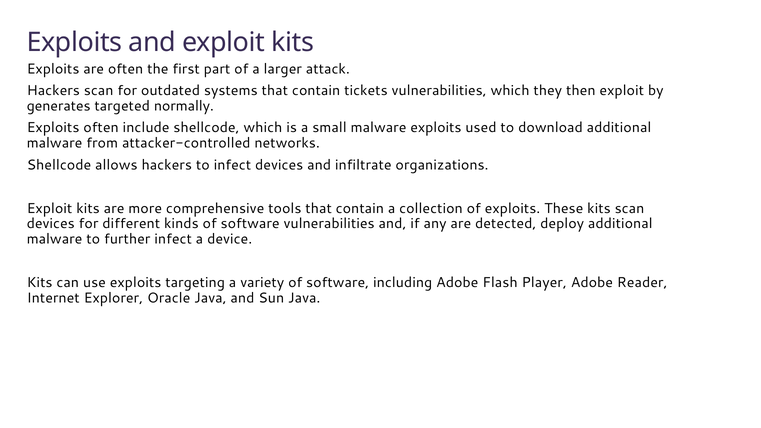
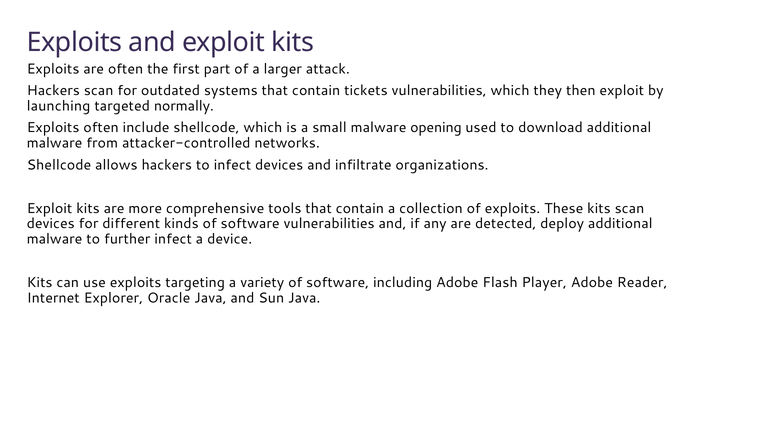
generates: generates -> launching
malware exploits: exploits -> opening
